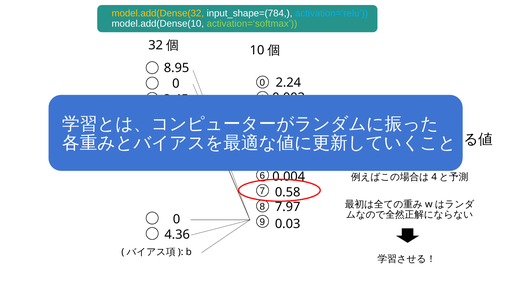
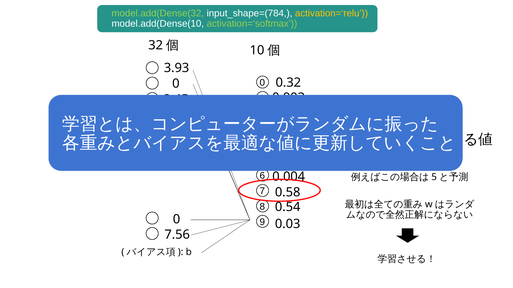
model.add(Dense(32 colour: yellow -> light green
activation=‘relu colour: light blue -> yellow
8.95: 8.95 -> 3.93
2.24: 2.24 -> 0.32
4 at (434, 177): 4 -> 5
7.97: 7.97 -> 0.54
4.36: 4.36 -> 7.56
